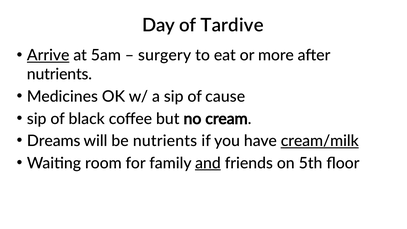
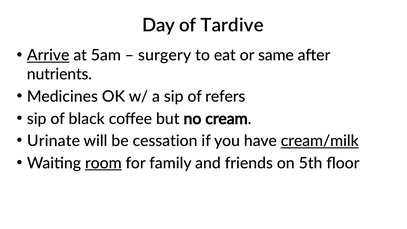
more: more -> same
cause: cause -> refers
Dreams: Dreams -> Urinate
be nutrients: nutrients -> cessation
room underline: none -> present
and underline: present -> none
